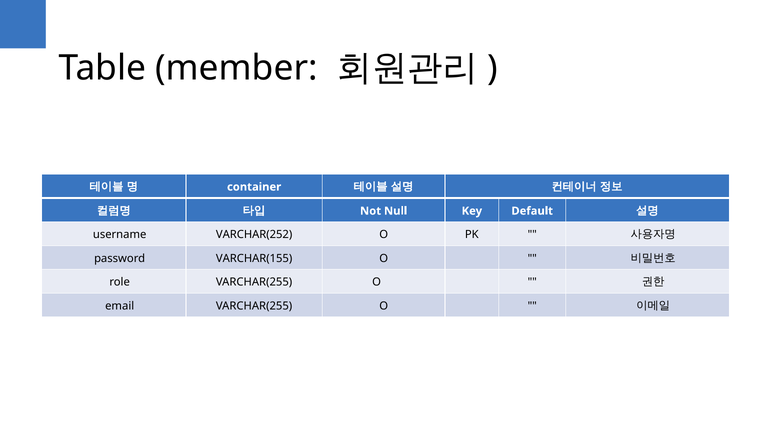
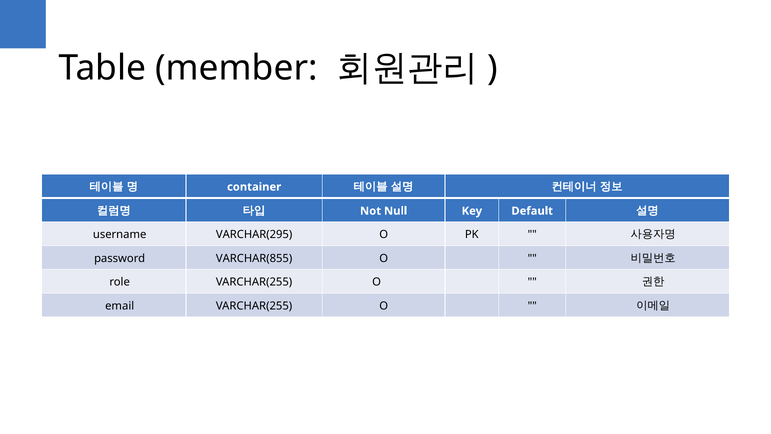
VARCHAR(252: VARCHAR(252 -> VARCHAR(295
VARCHAR(155: VARCHAR(155 -> VARCHAR(855
